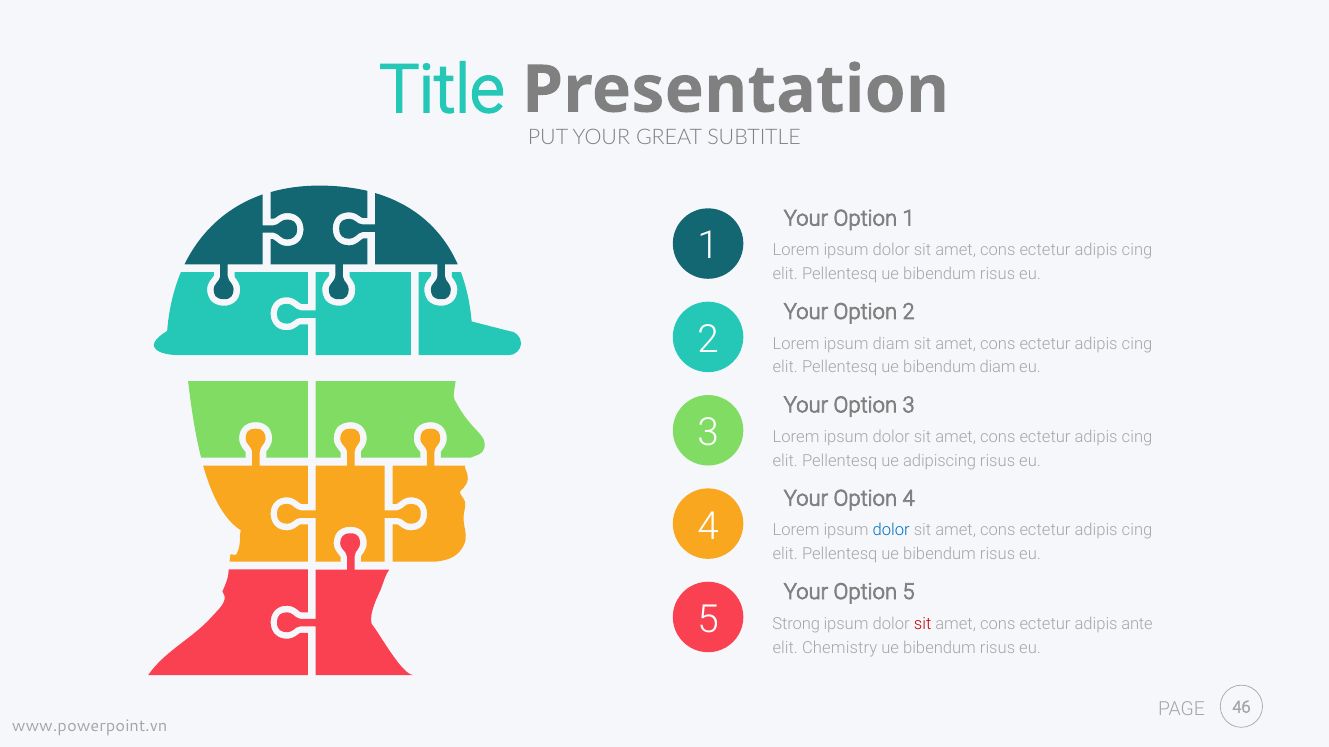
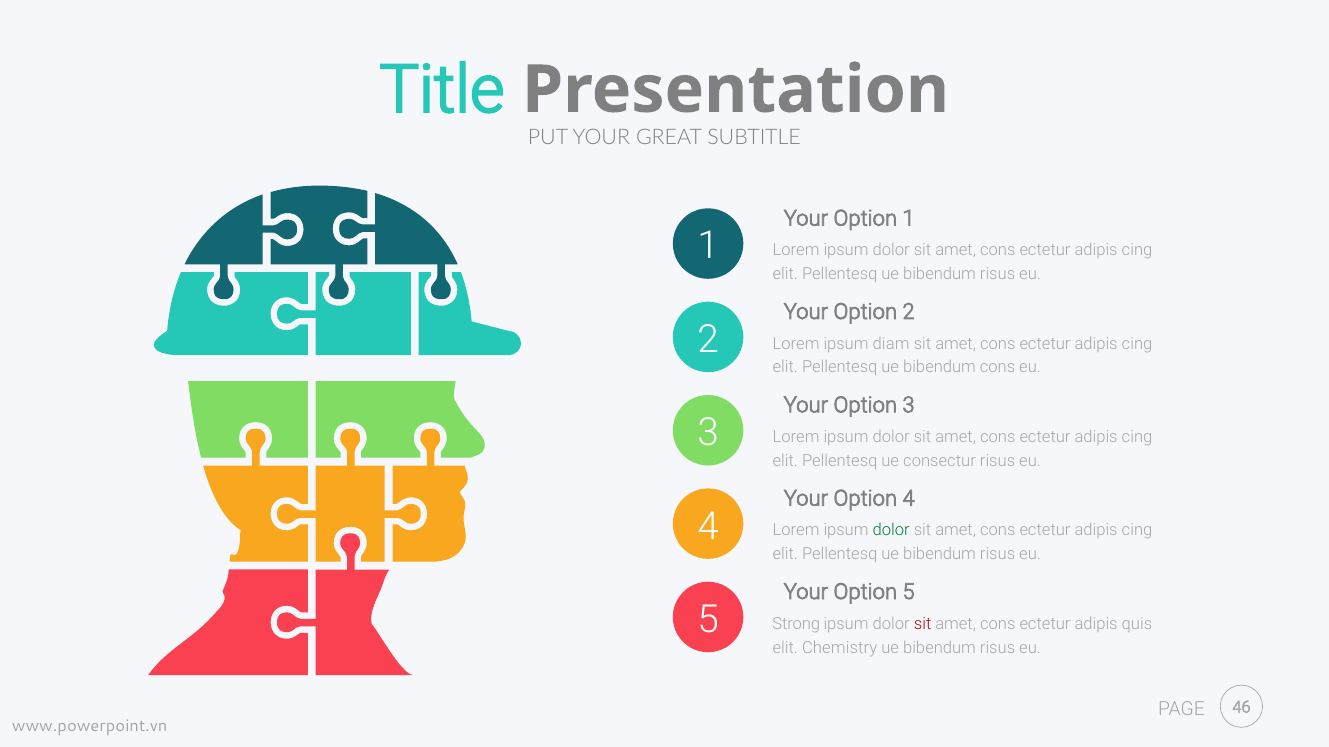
bibendum diam: diam -> cons
adipiscing: adipiscing -> consectur
dolor at (891, 531) colour: blue -> green
ante: ante -> quis
